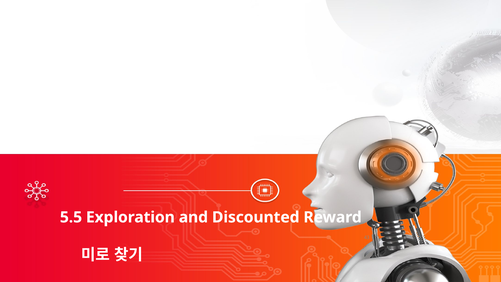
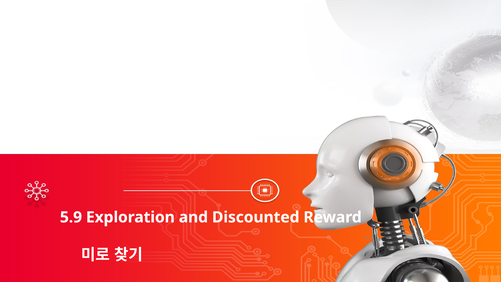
5.5: 5.5 -> 5.9
